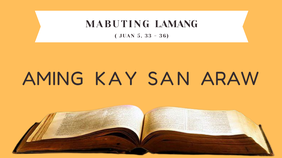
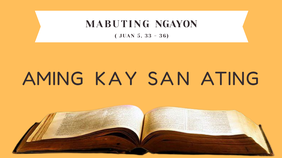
LAMANG: LAMANG -> NGAYON
ARAW: ARAW -> ATING
